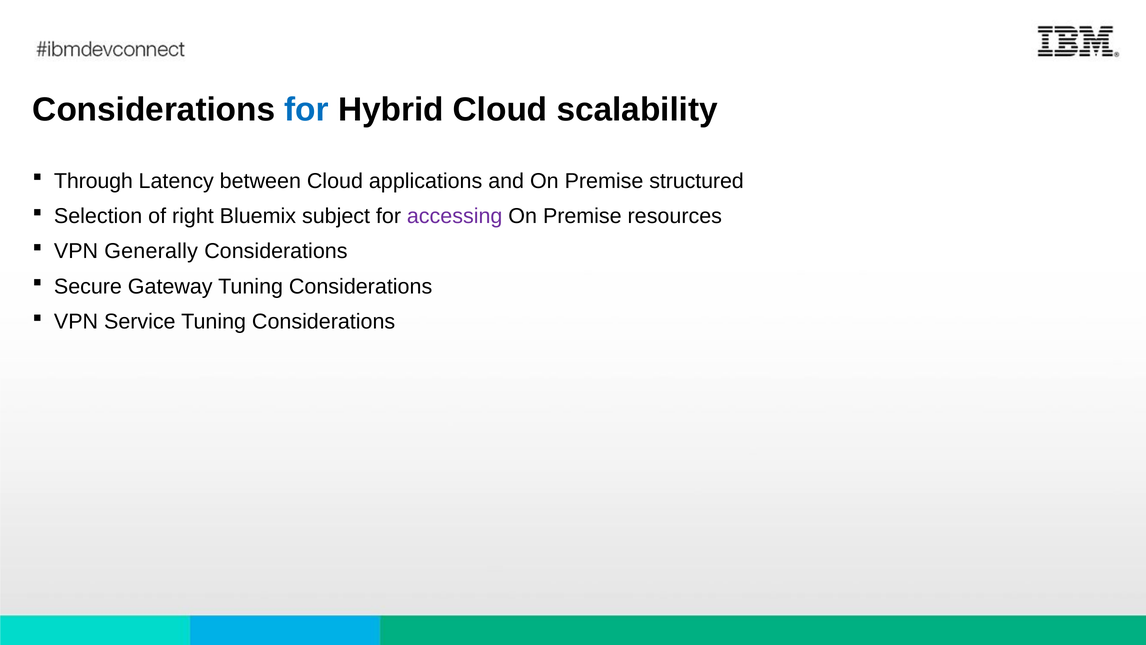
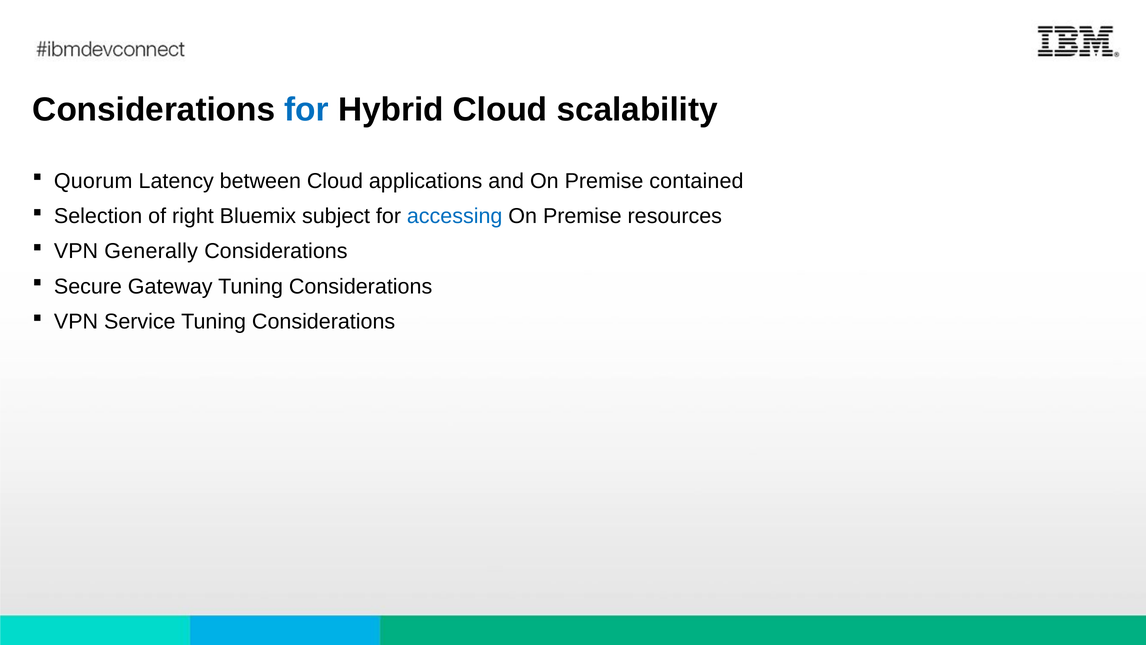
Through: Through -> Quorum
structured: structured -> contained
accessing colour: purple -> blue
